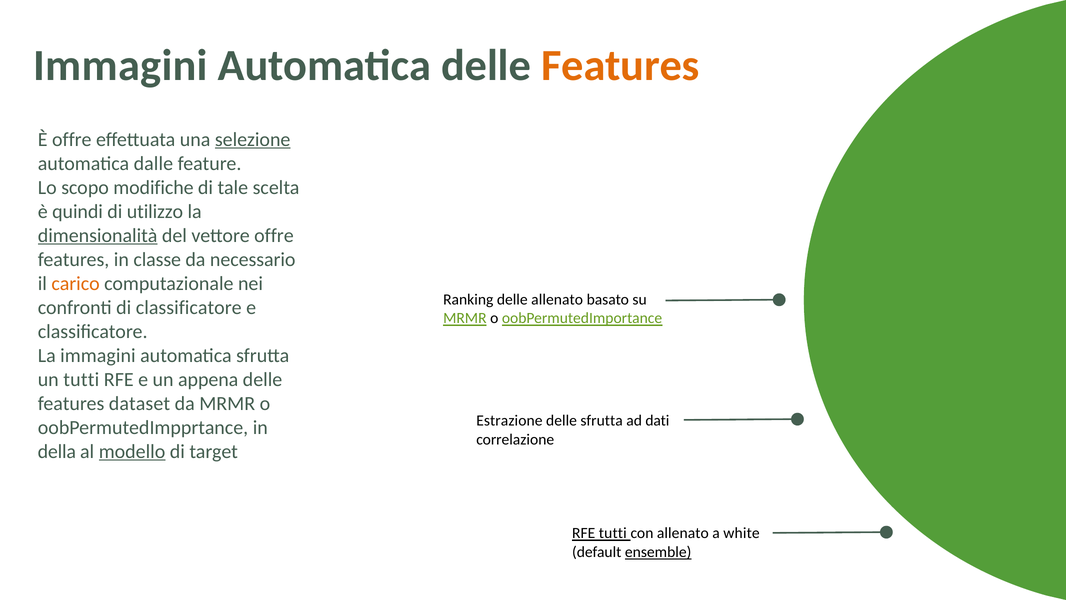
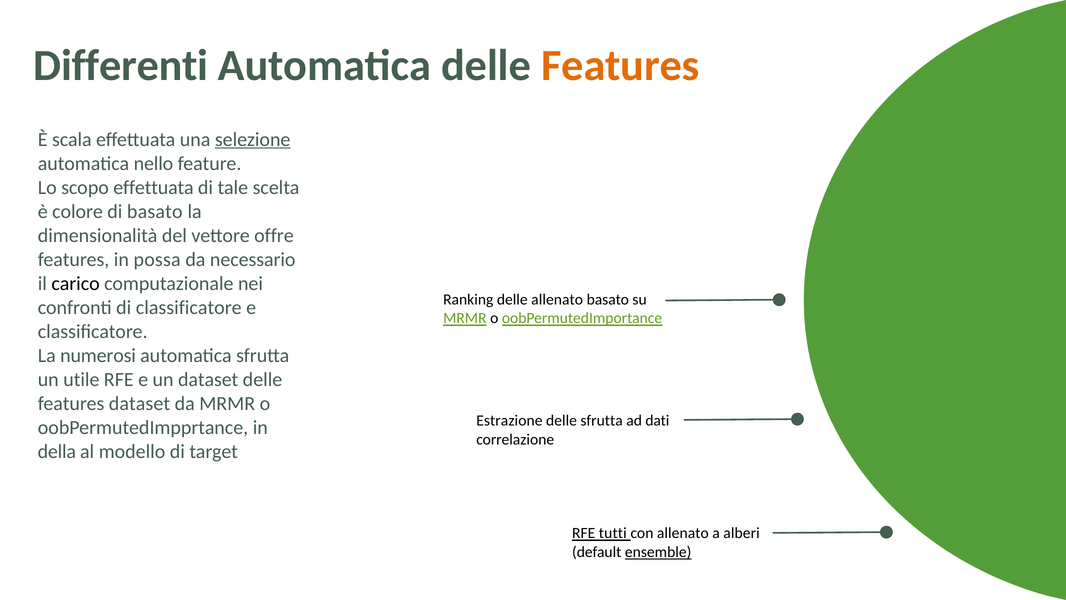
Immagini at (121, 65): Immagini -> Differenti
È offre: offre -> scala
dalle: dalle -> nello
scopo modifiche: modifiche -> effettuata
quindi: quindi -> colore
di utilizzo: utilizzo -> basato
dimensionalità underline: present -> none
classe: classe -> possa
carico colour: orange -> black
La immagini: immagini -> numerosi
un tutti: tutti -> utile
un appena: appena -> dataset
modello underline: present -> none
white: white -> alberi
